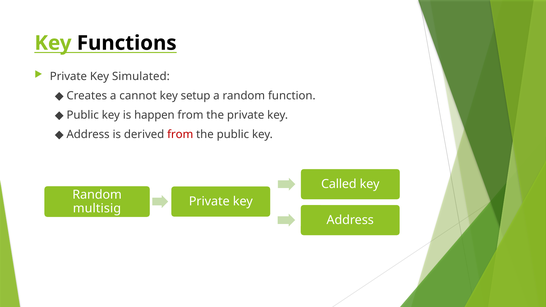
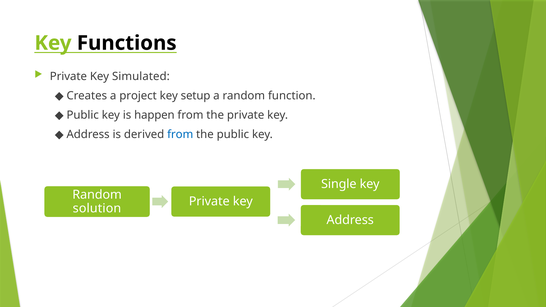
cannot: cannot -> project
from at (180, 134) colour: red -> blue
Called: Called -> Single
multisig: multisig -> solution
